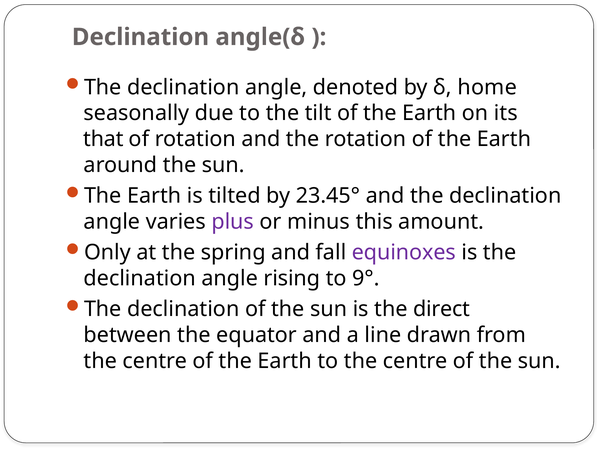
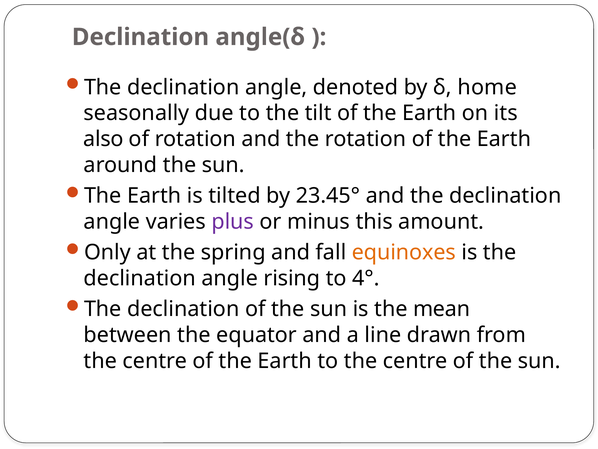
that: that -> also
equinoxes colour: purple -> orange
9°: 9° -> 4°
direct: direct -> mean
